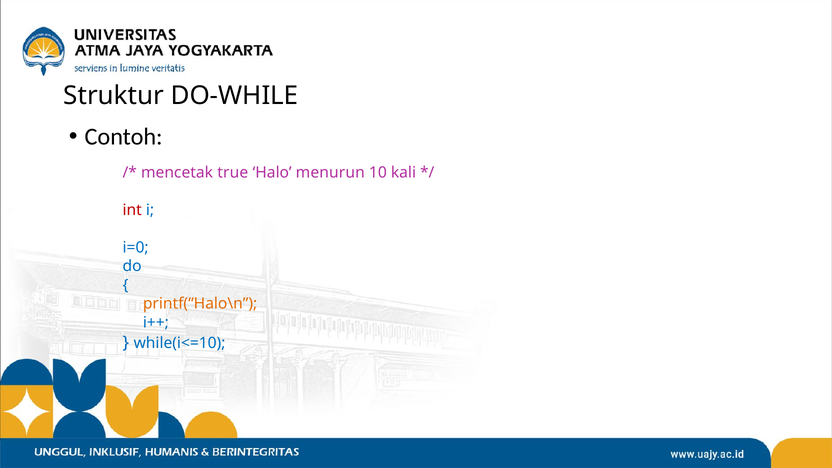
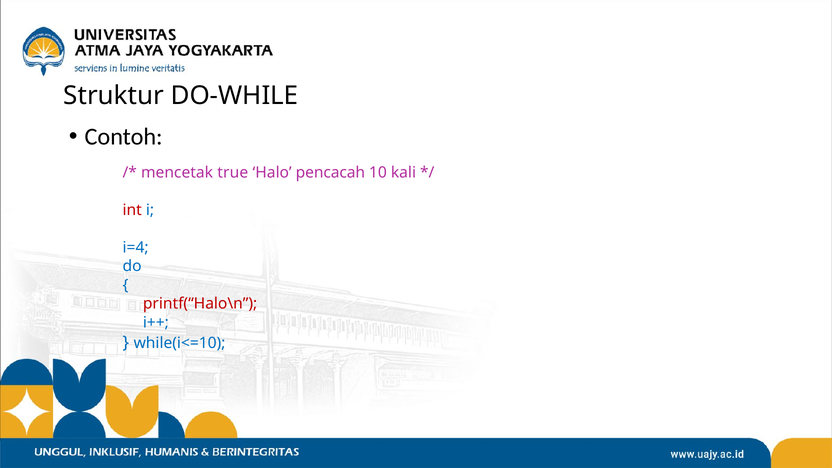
menurun: menurun -> pencacah
i=0: i=0 -> i=4
printf(“Halo\n colour: orange -> red
